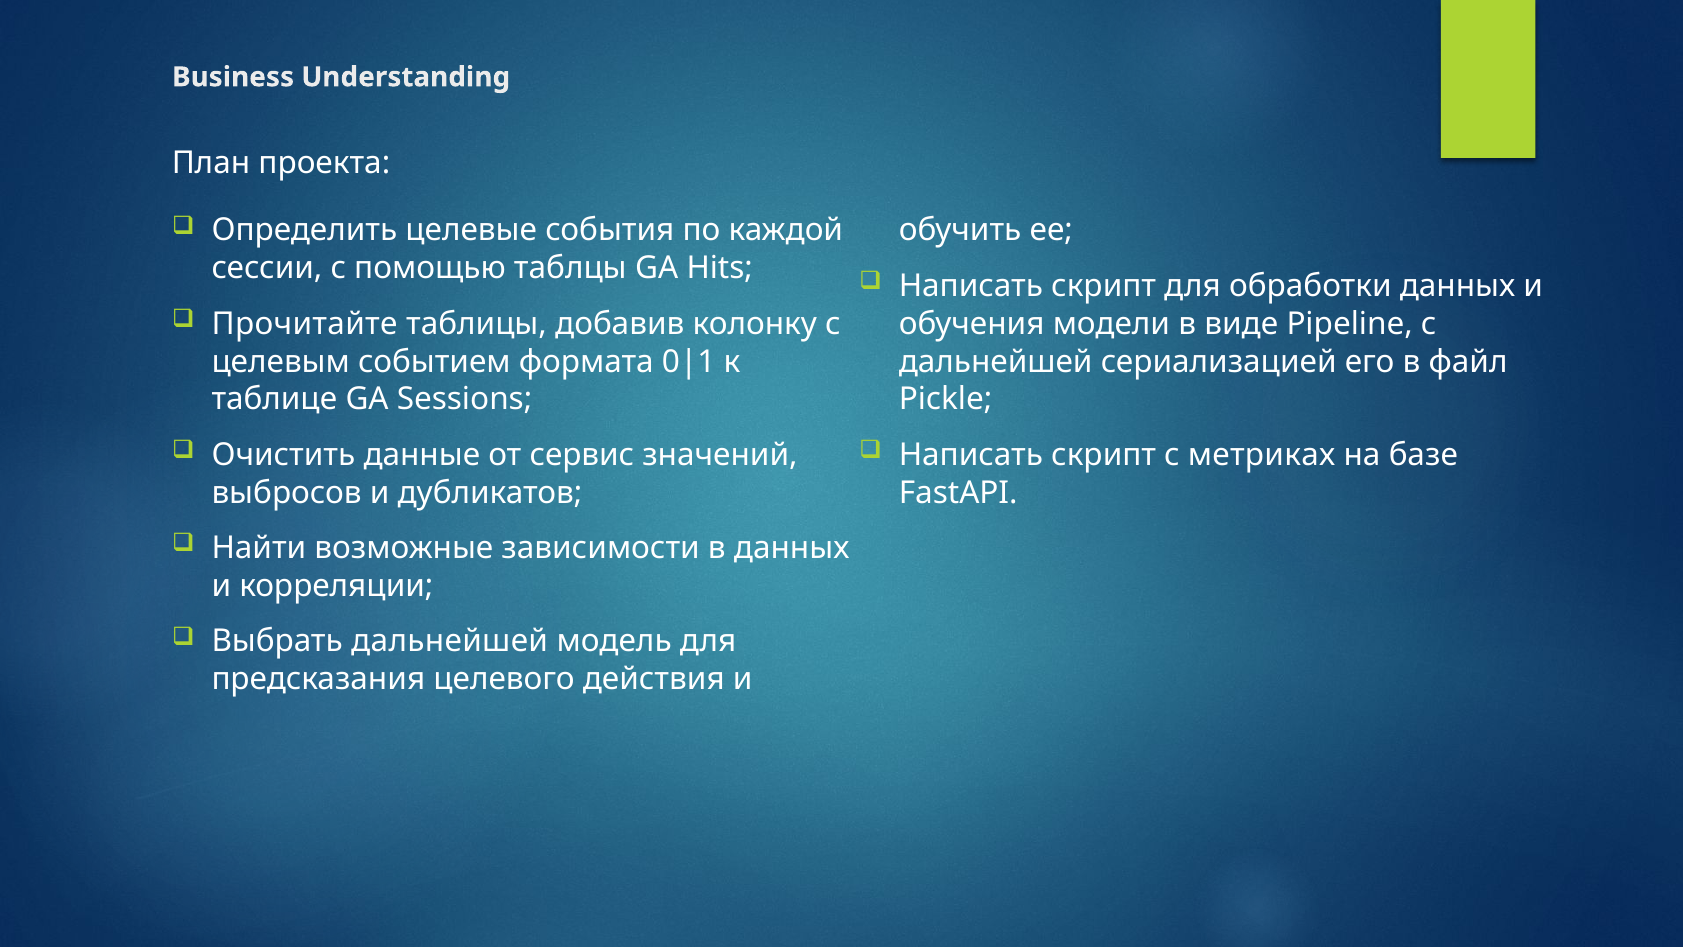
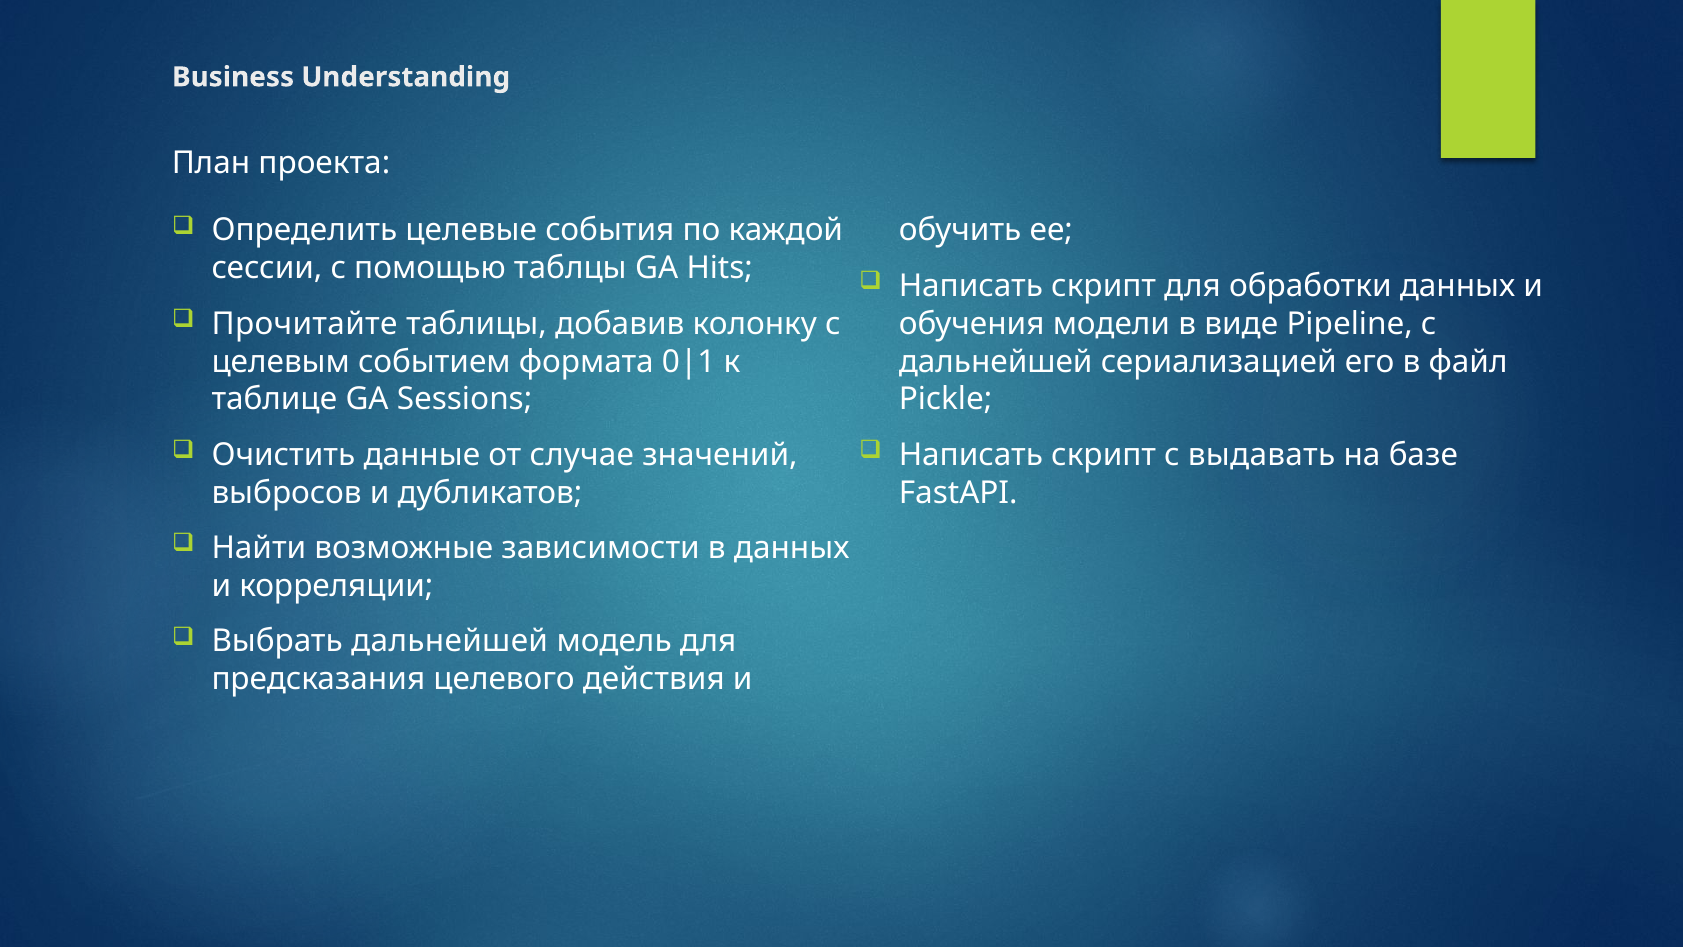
сервис: сервис -> случае
метриках: метриках -> выдавать
